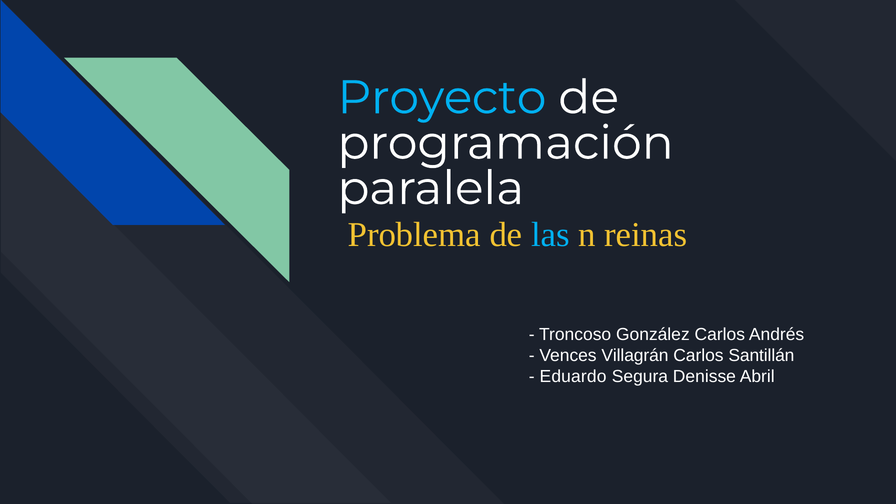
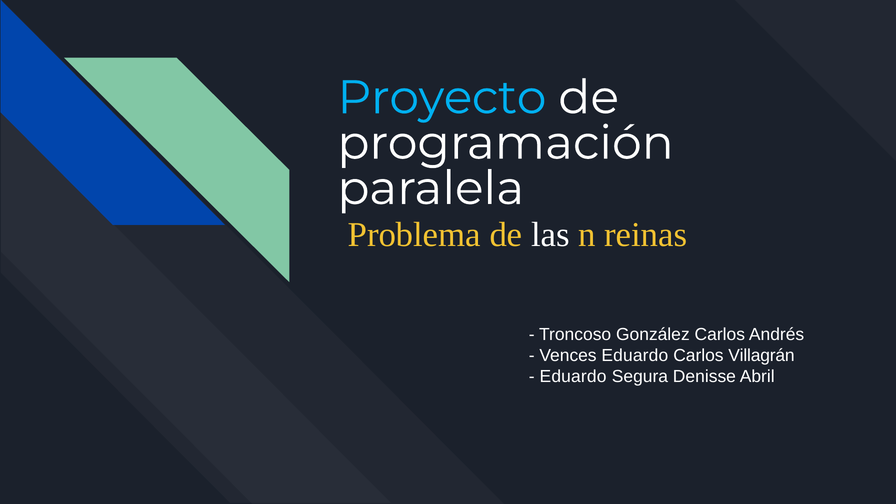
las colour: light blue -> white
Vences Villagrán: Villagrán -> Eduardo
Santillán: Santillán -> Villagrán
